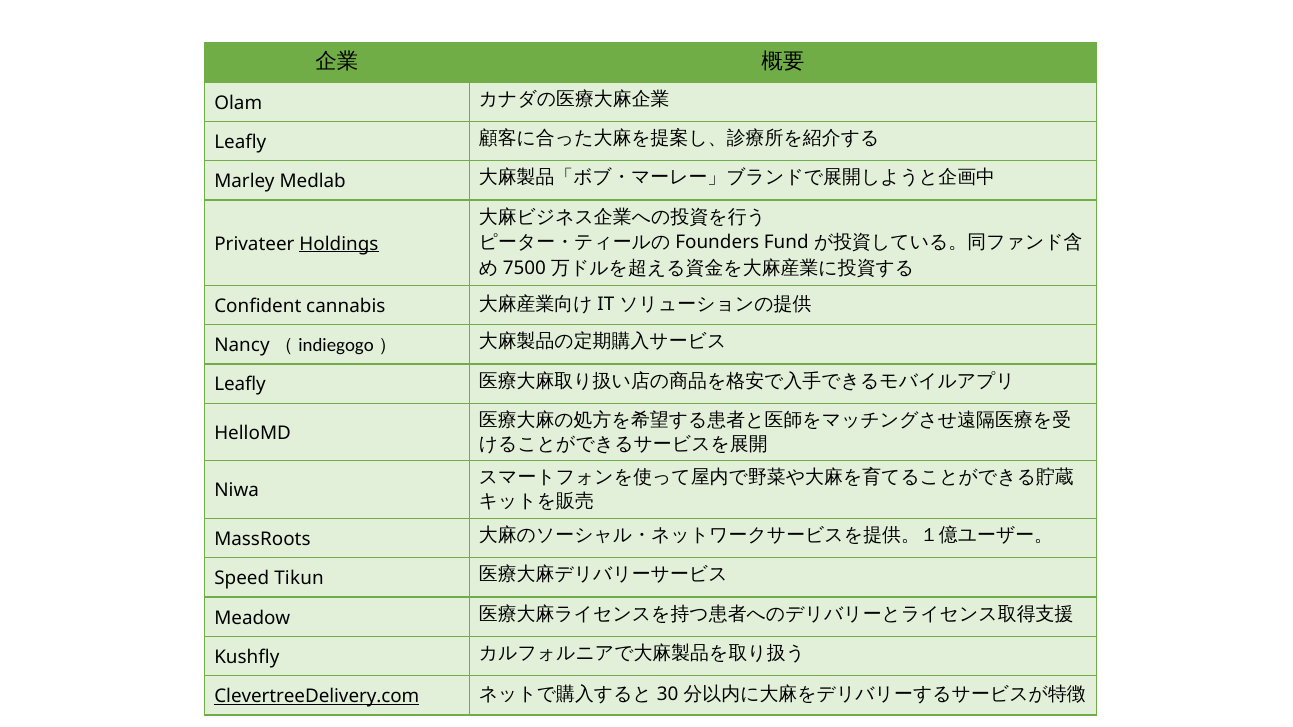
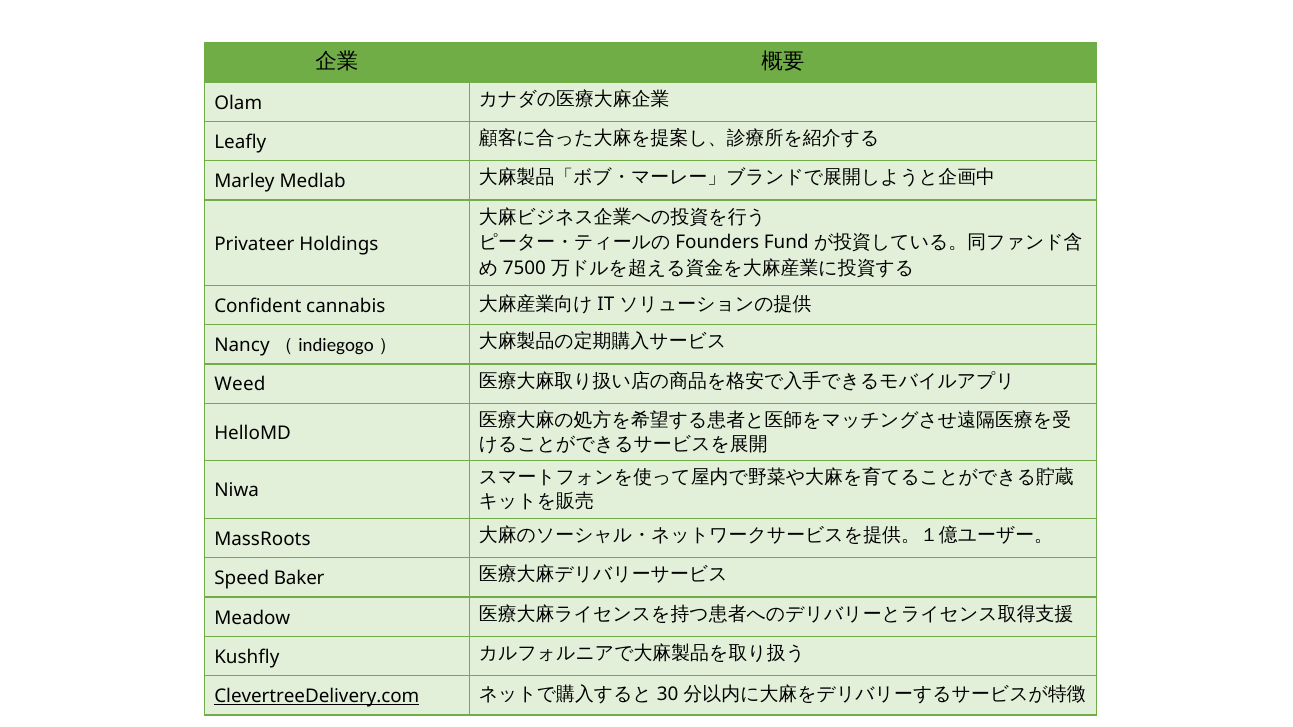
Holdings underline: present -> none
Leafly at (240, 385): Leafly -> Weed
Tikun: Tikun -> Baker
